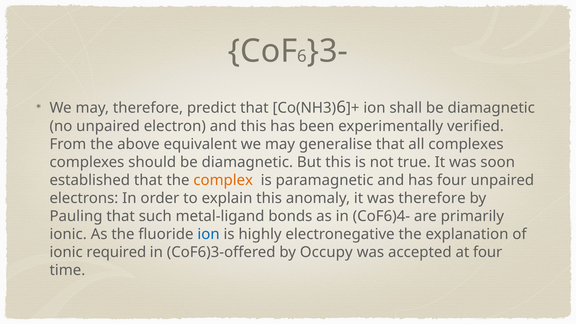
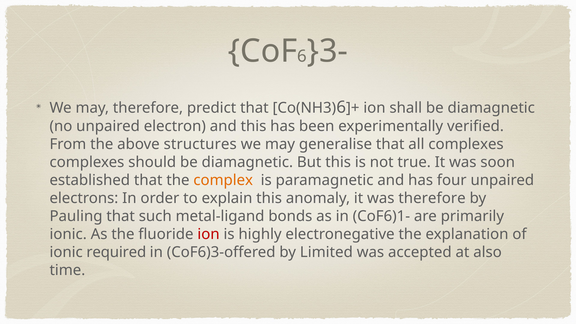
equivalent: equivalent -> structures
CoF6)4-: CoF6)4- -> CoF6)1-
ion at (209, 234) colour: blue -> red
Occupy: Occupy -> Limited
at four: four -> also
